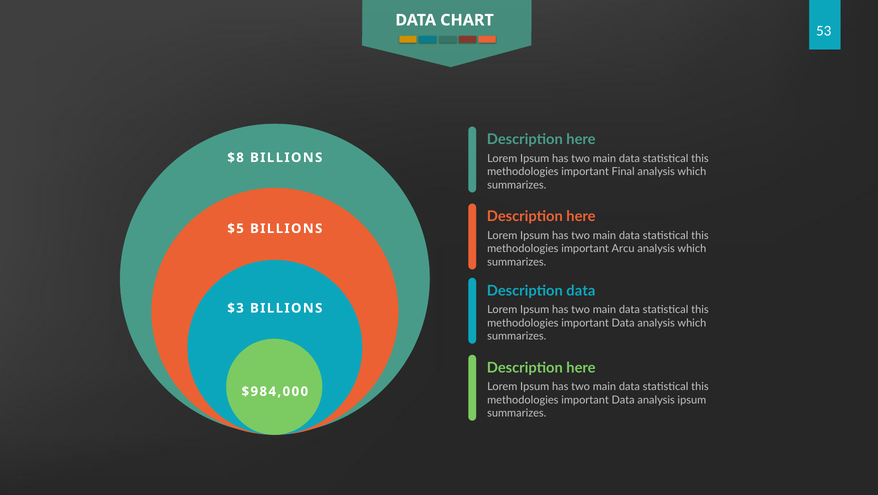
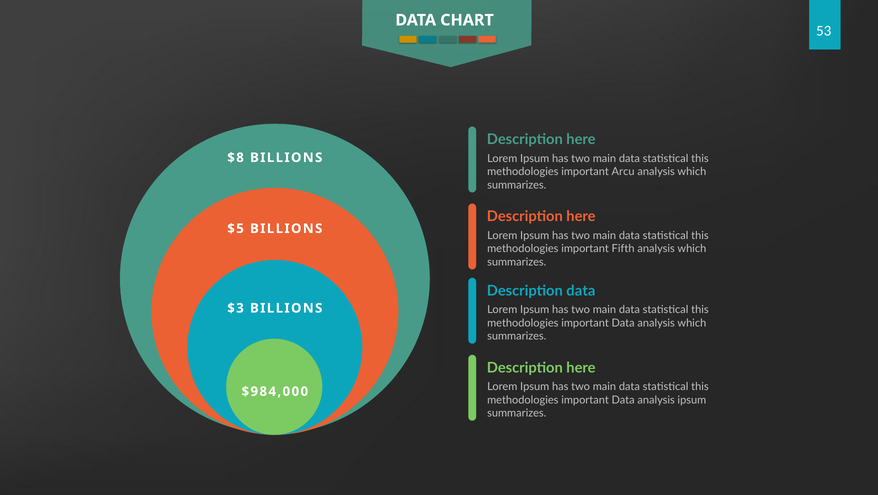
Final: Final -> Arcu
Arcu: Arcu -> Fifth
